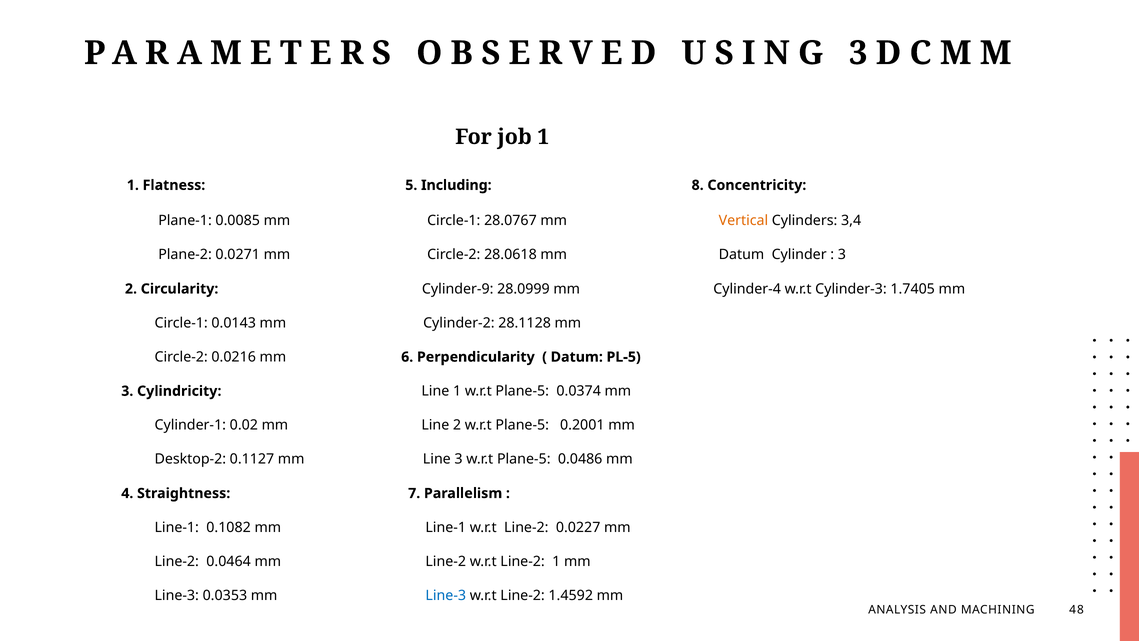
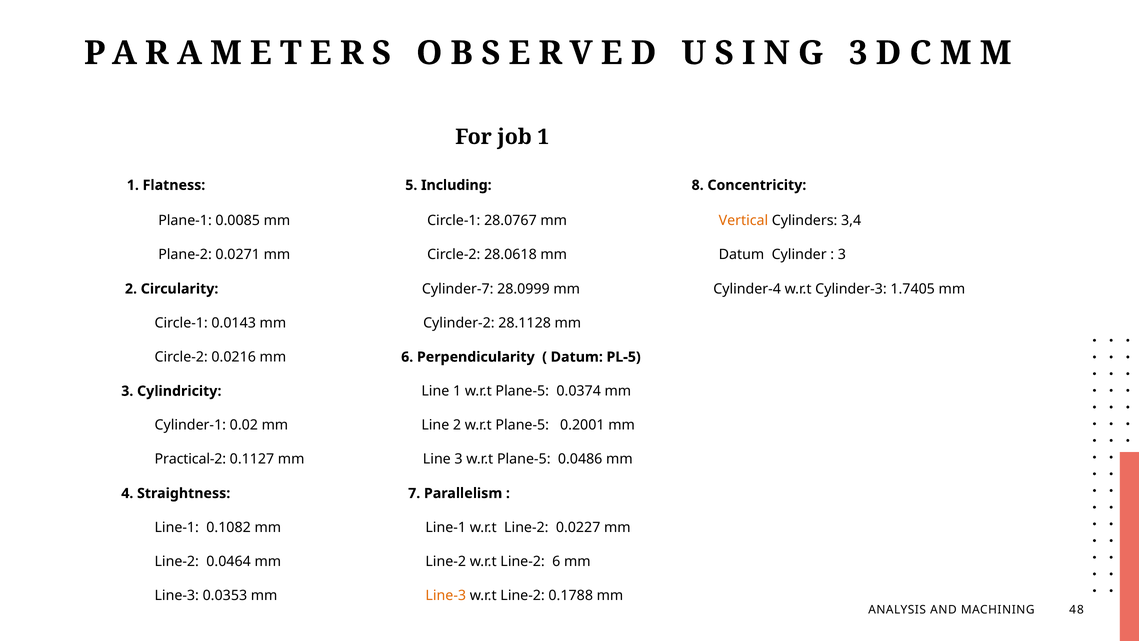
Cylinder-9: Cylinder-9 -> Cylinder-7
Desktop-2: Desktop-2 -> Practical-2
Line-2 1: 1 -> 6
Line-3 at (446, 595) colour: blue -> orange
1.4592: 1.4592 -> 0.1788
